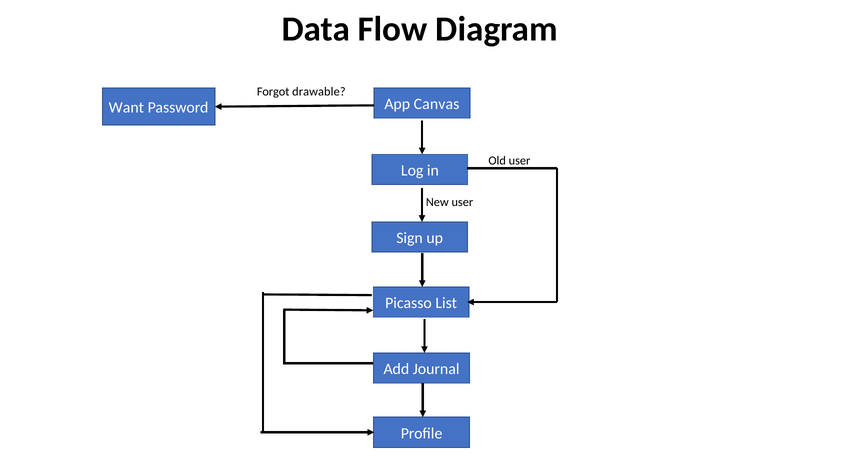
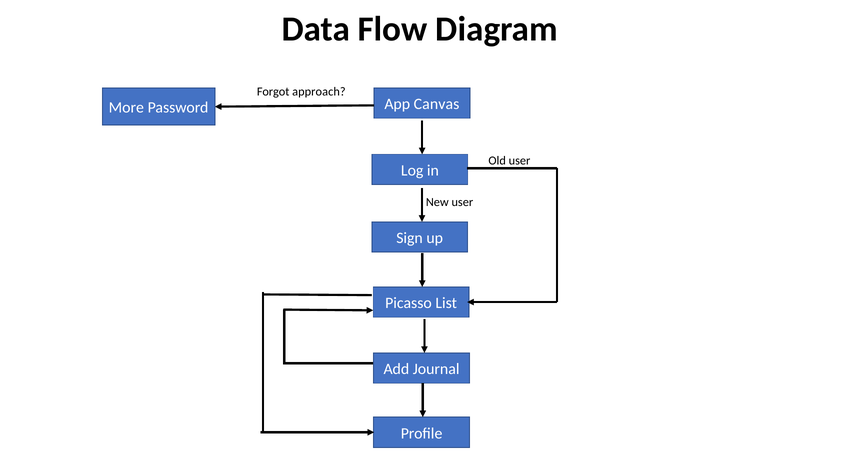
drawable: drawable -> approach
Want: Want -> More
